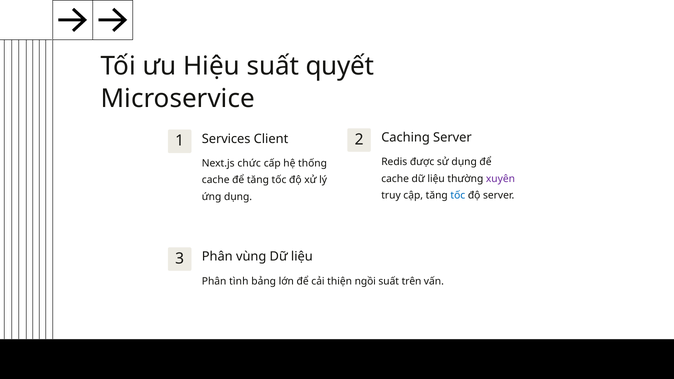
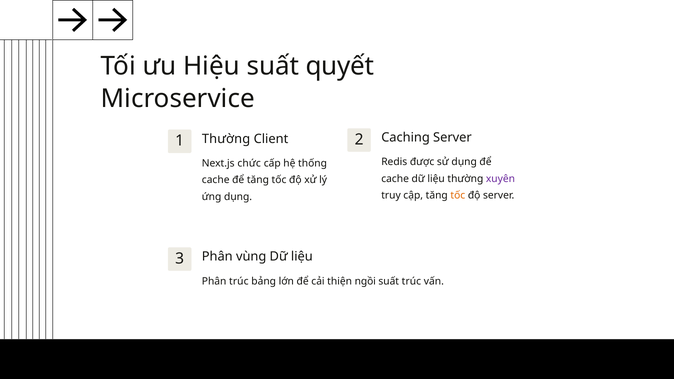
1 Services: Services -> Thường
tốc at (458, 196) colour: blue -> orange
Phân tình: tình -> trúc
suất trên: trên -> trúc
